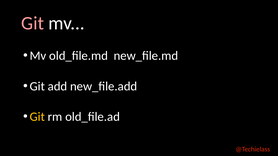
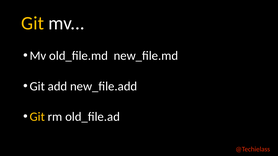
Git at (33, 23) colour: pink -> yellow
